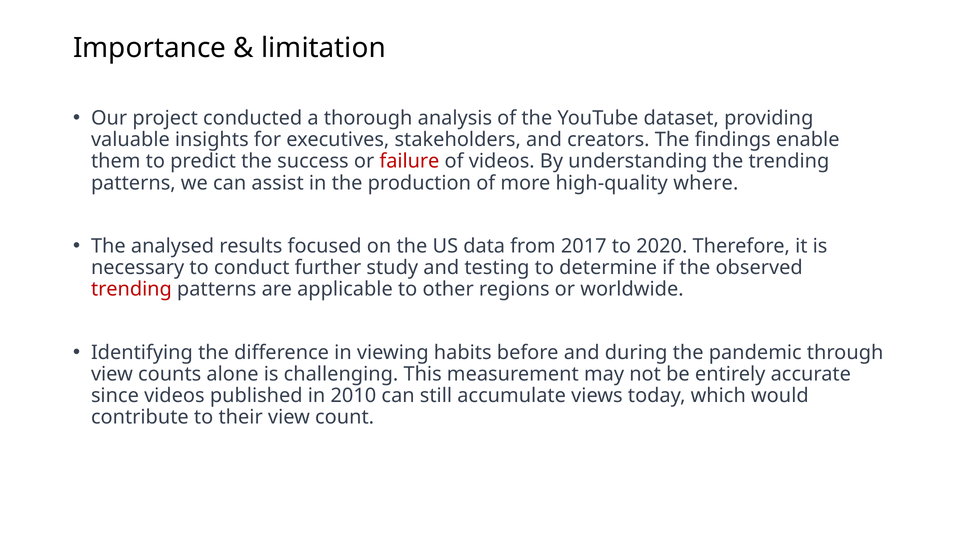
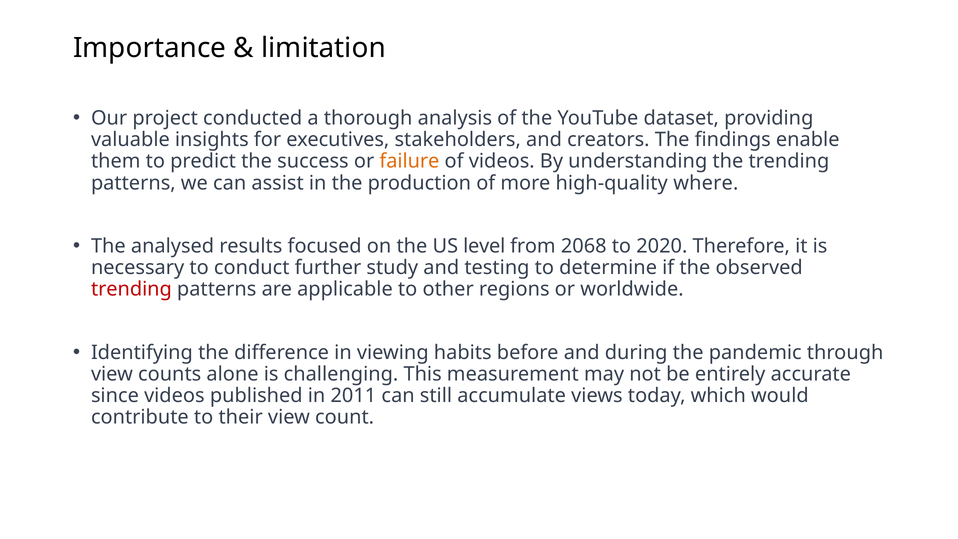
failure colour: red -> orange
data: data -> level
2017: 2017 -> 2068
2010: 2010 -> 2011
